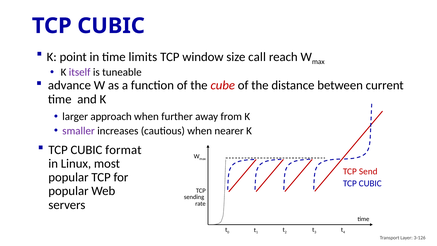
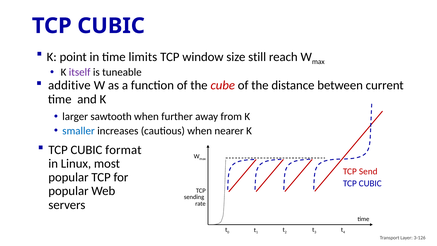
call: call -> still
advance: advance -> additive
approach: approach -> sawtooth
smaller colour: purple -> blue
